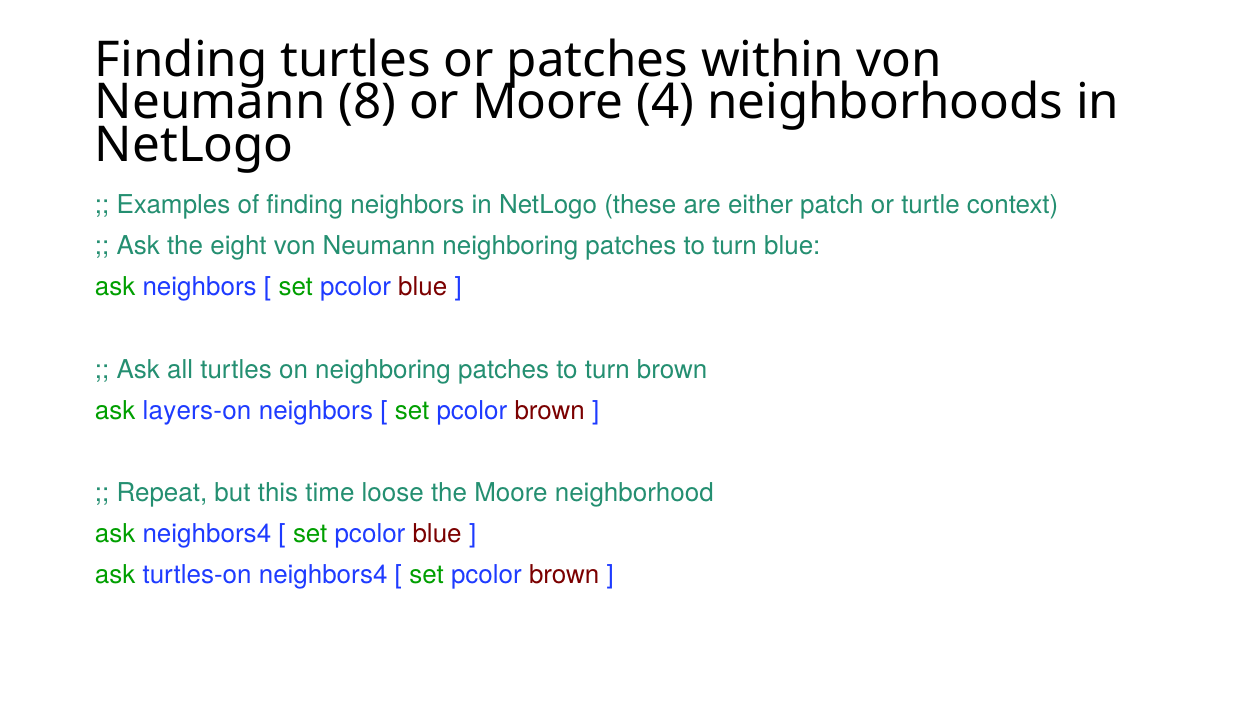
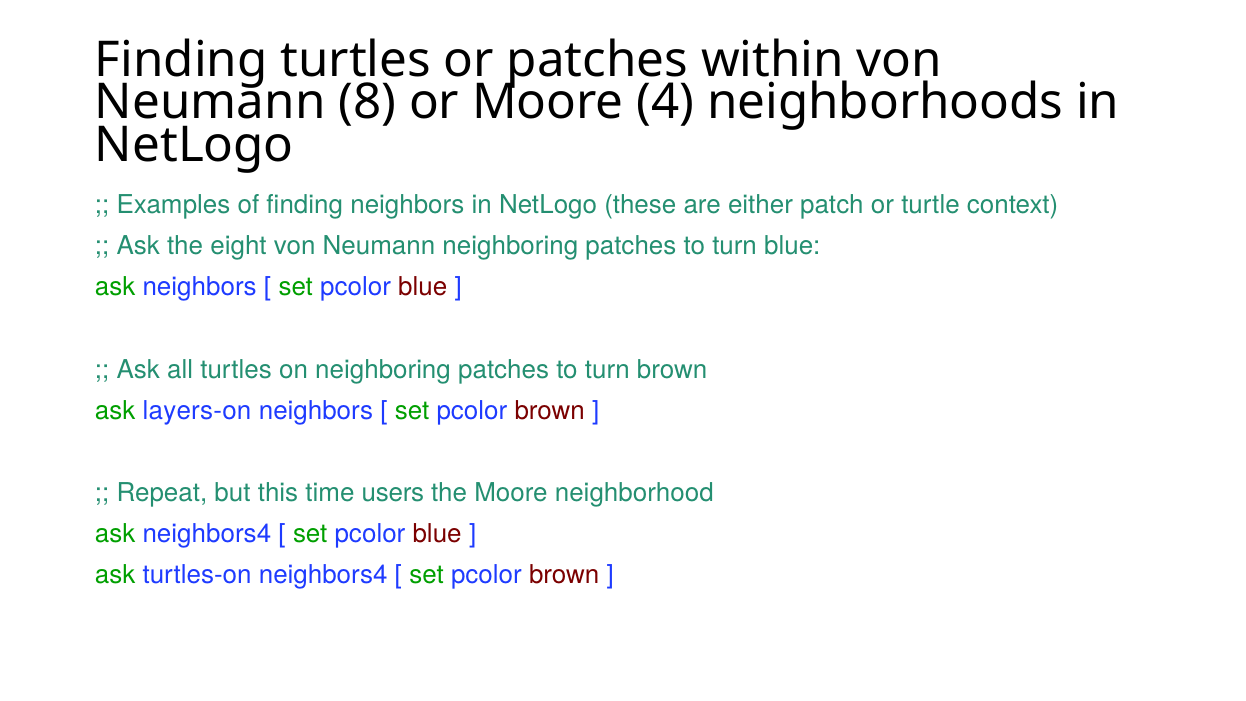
loose: loose -> users
